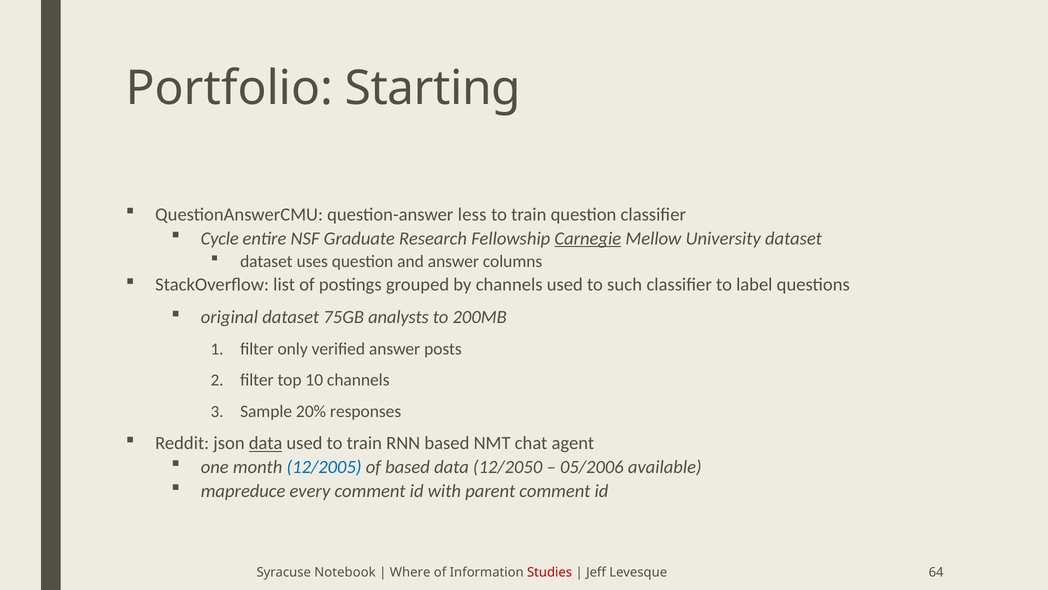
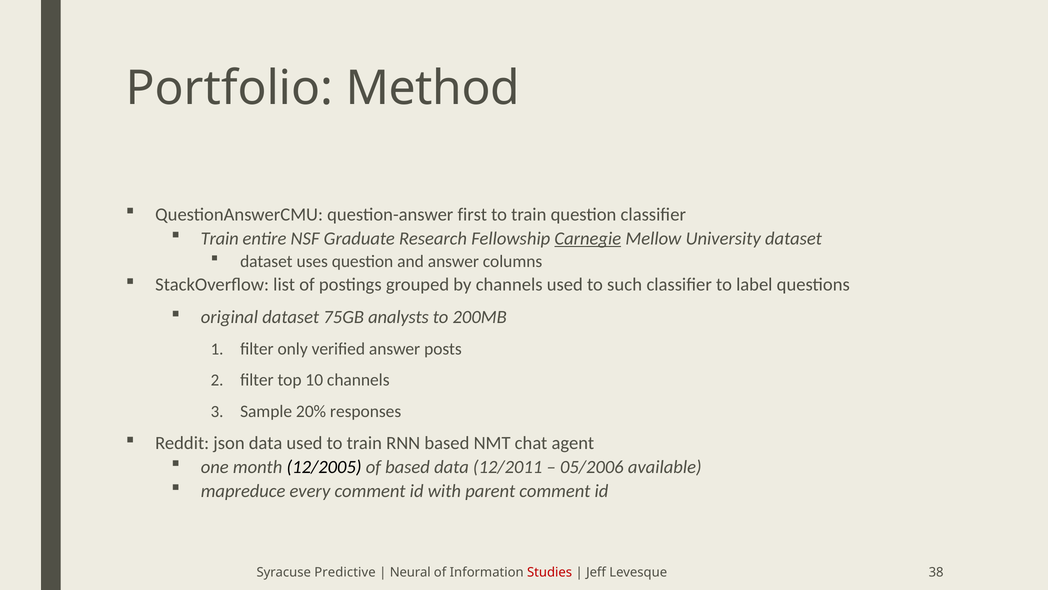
Starting: Starting -> Method
less: less -> first
Cycle at (220, 238): Cycle -> Train
data at (266, 443) underline: present -> none
12/2005 colour: blue -> black
12/2050: 12/2050 -> 12/2011
Notebook: Notebook -> Predictive
Where: Where -> Neural
64: 64 -> 38
